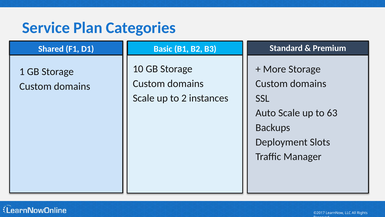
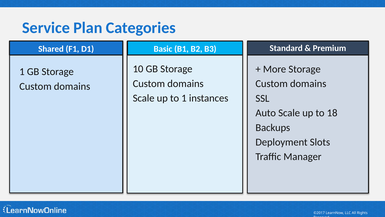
to 2: 2 -> 1
63: 63 -> 18
